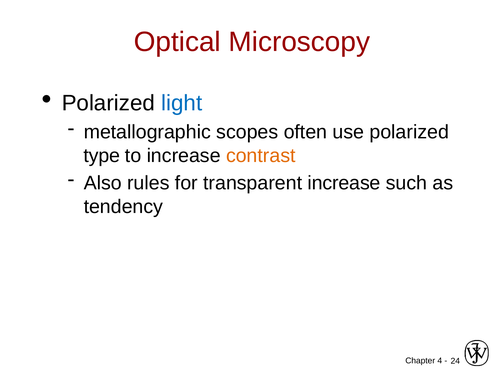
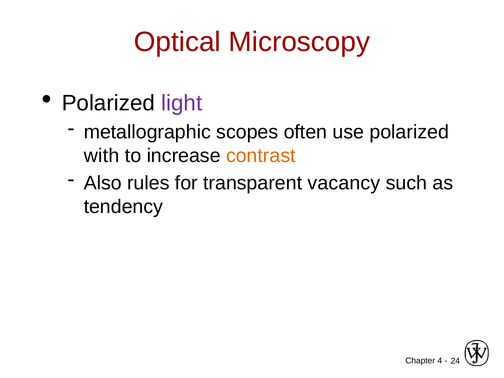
light colour: blue -> purple
type: type -> with
transparent increase: increase -> vacancy
